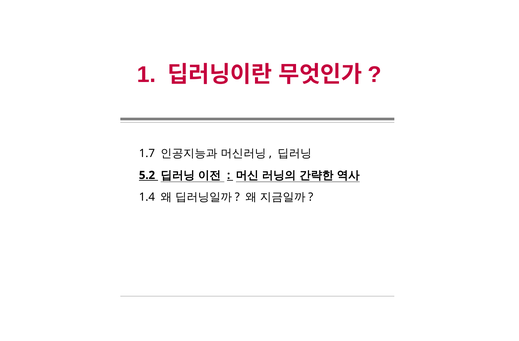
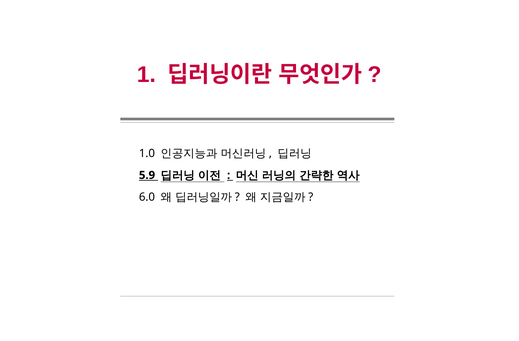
1.7: 1.7 -> 1.0
5.2: 5.2 -> 5.9
1.4: 1.4 -> 6.0
